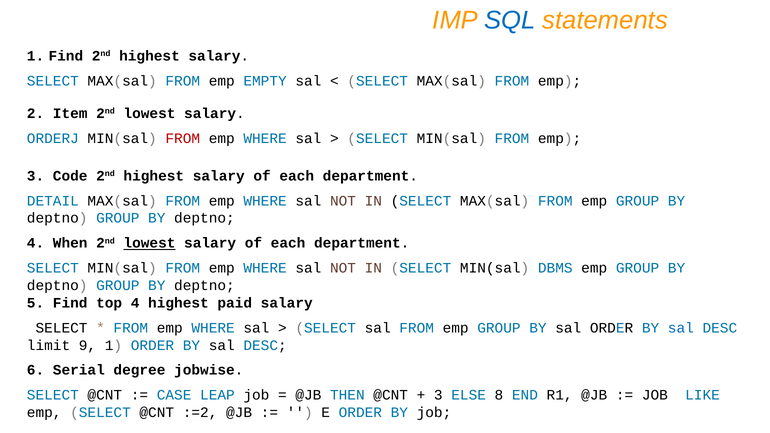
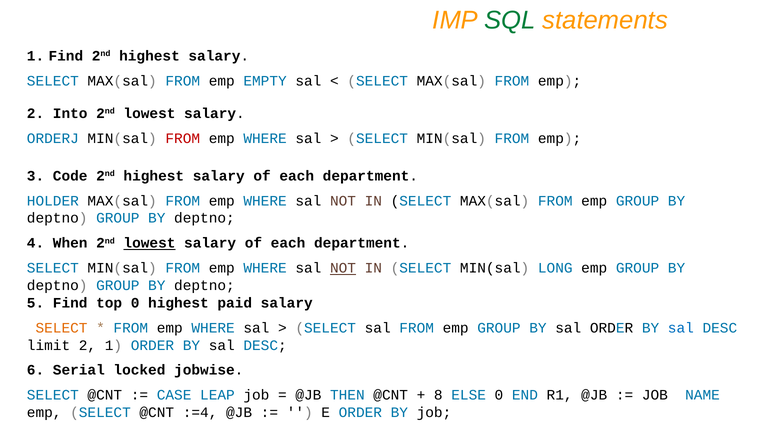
SQL colour: blue -> green
Item: Item -> Into
DETAIL: DETAIL -> HOLDER
NOT at (343, 268) underline: none -> present
DBMS: DBMS -> LONG
top 4: 4 -> 0
SELECT at (62, 328) colour: black -> orange
limit 9: 9 -> 2
degree: degree -> locked
3 at (438, 395): 3 -> 8
ELSE 8: 8 -> 0
LIKE: LIKE -> NAME
:=2: :=2 -> :=4
